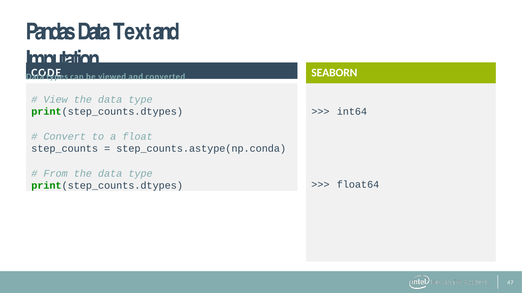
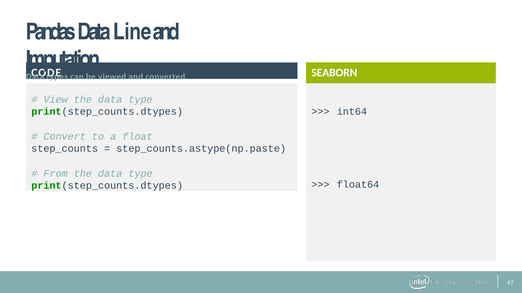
Text: Text -> Line
step_counts.astype(np.conda: step_counts.astype(np.conda -> step_counts.astype(np.paste
